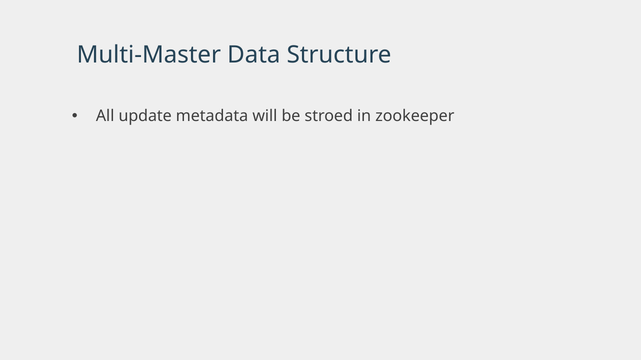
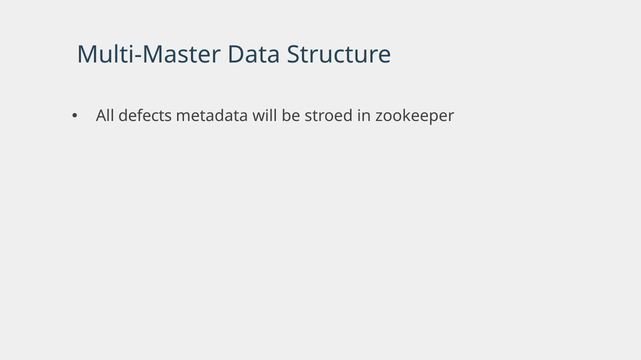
update: update -> defects
